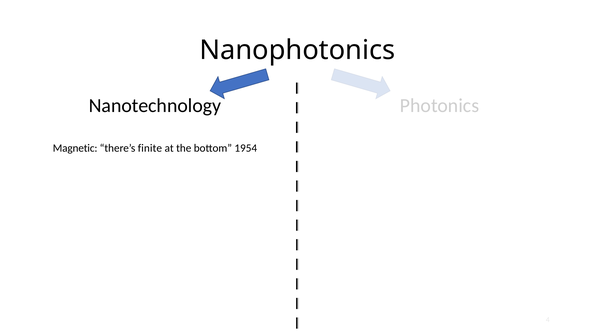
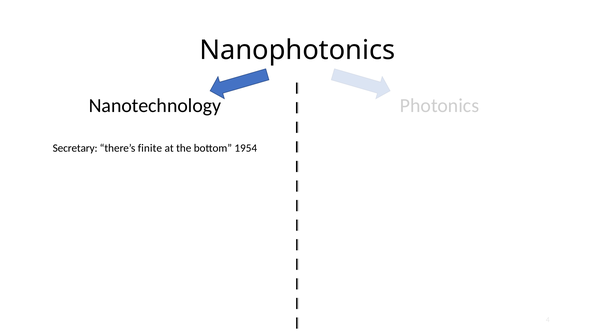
Magnetic: Magnetic -> Secretary
